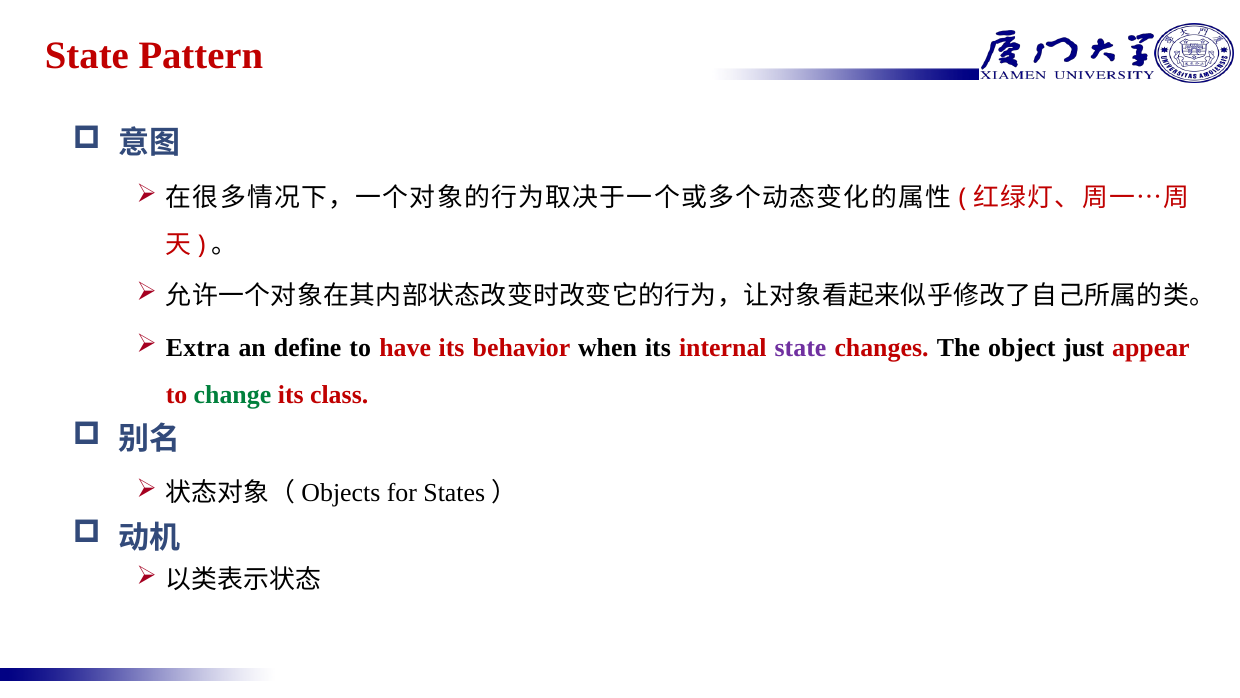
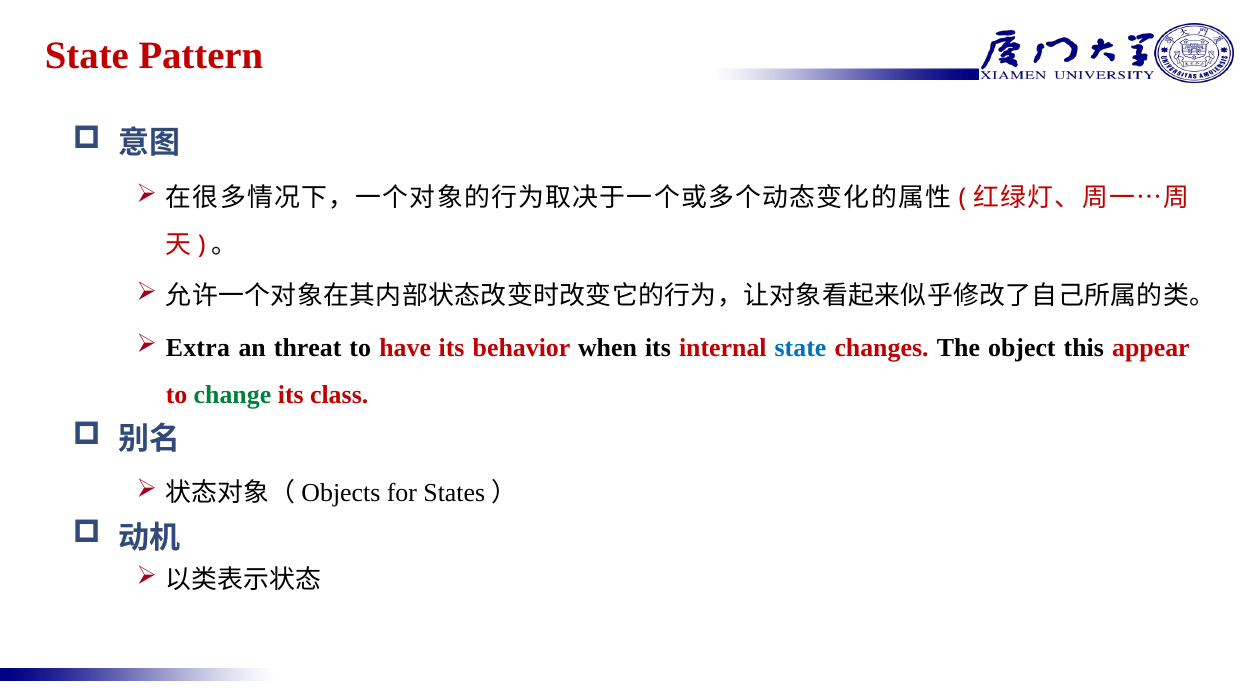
define: define -> threat
state at (801, 348) colour: purple -> blue
just: just -> this
